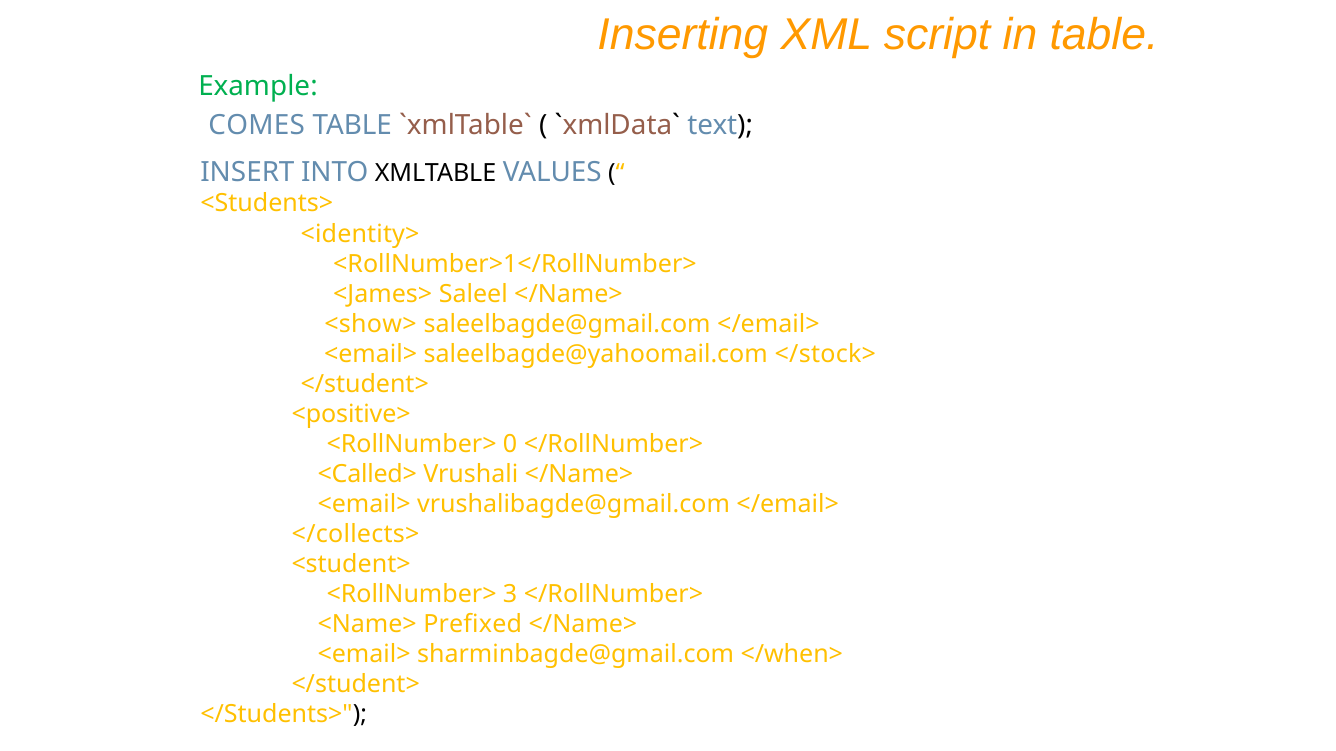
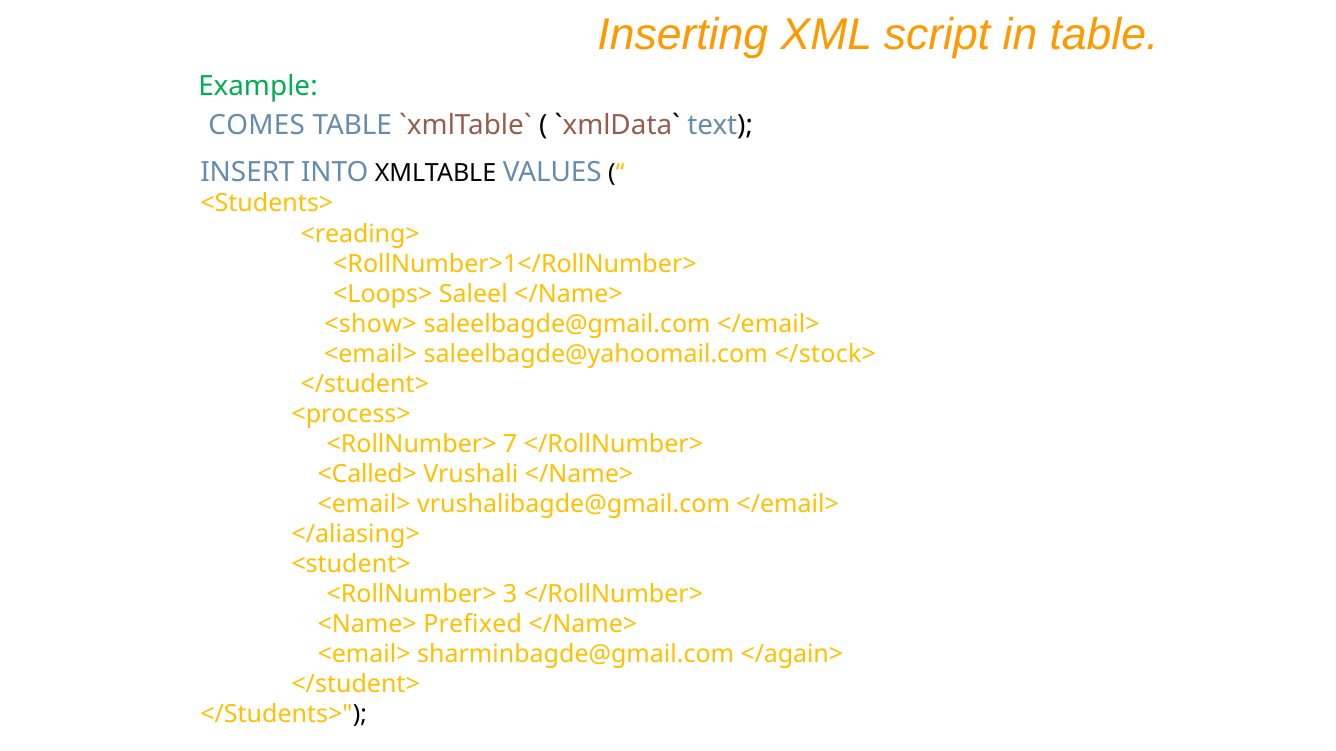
<identity>: <identity> -> <reading>
<James>: <James> -> <Loops>
<positive>: <positive> -> <process>
0: 0 -> 7
</collects>: </collects> -> </aliasing>
</when>: </when> -> </again>
